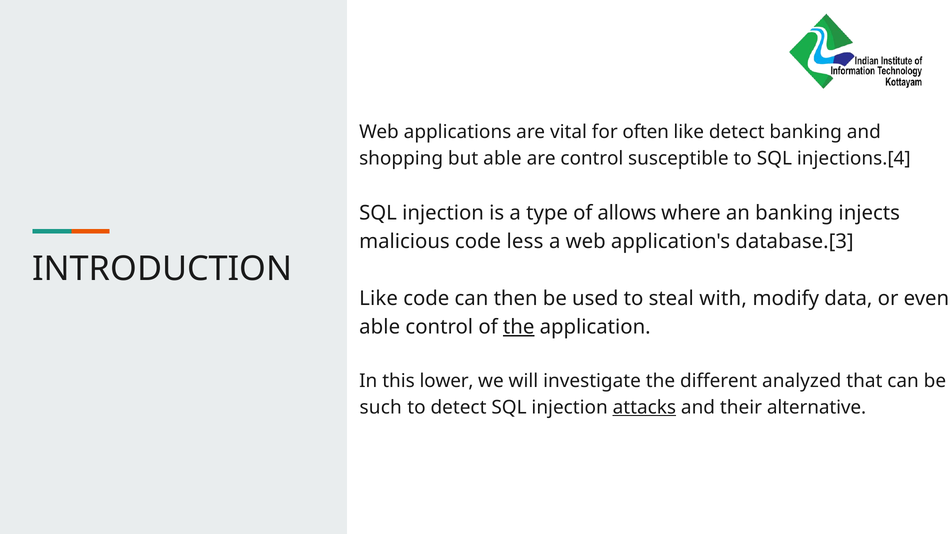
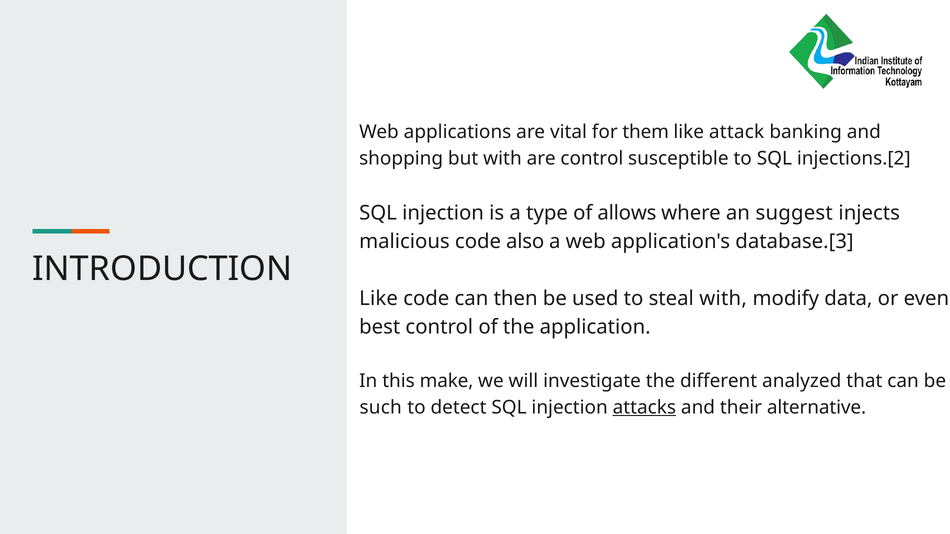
often: often -> them
like detect: detect -> attack
but able: able -> with
injections.[4: injections.[4 -> injections.[2
an banking: banking -> suggest
less: less -> also
able at (380, 327): able -> best
the at (519, 327) underline: present -> none
lower: lower -> make
